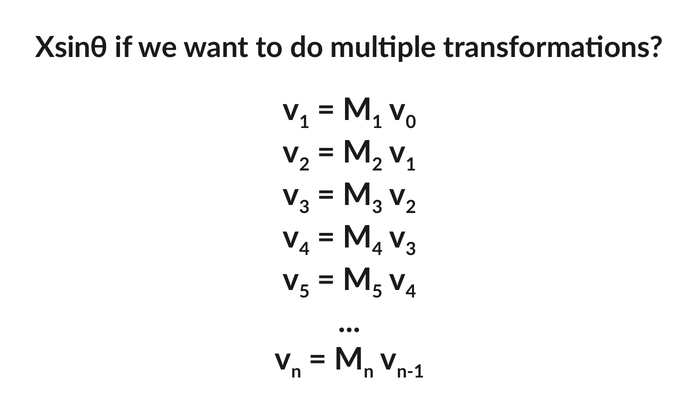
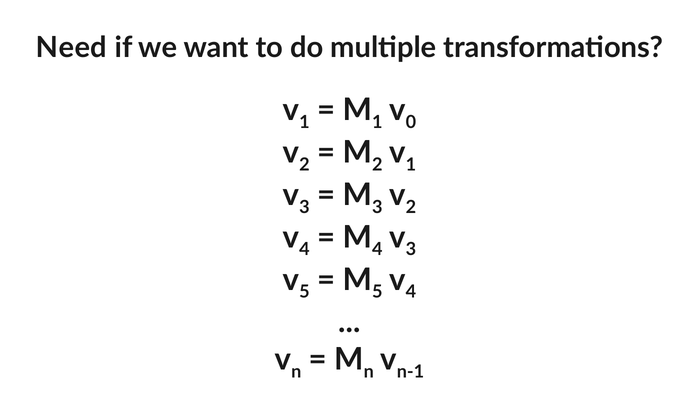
Xsinθ: Xsinθ -> Need
